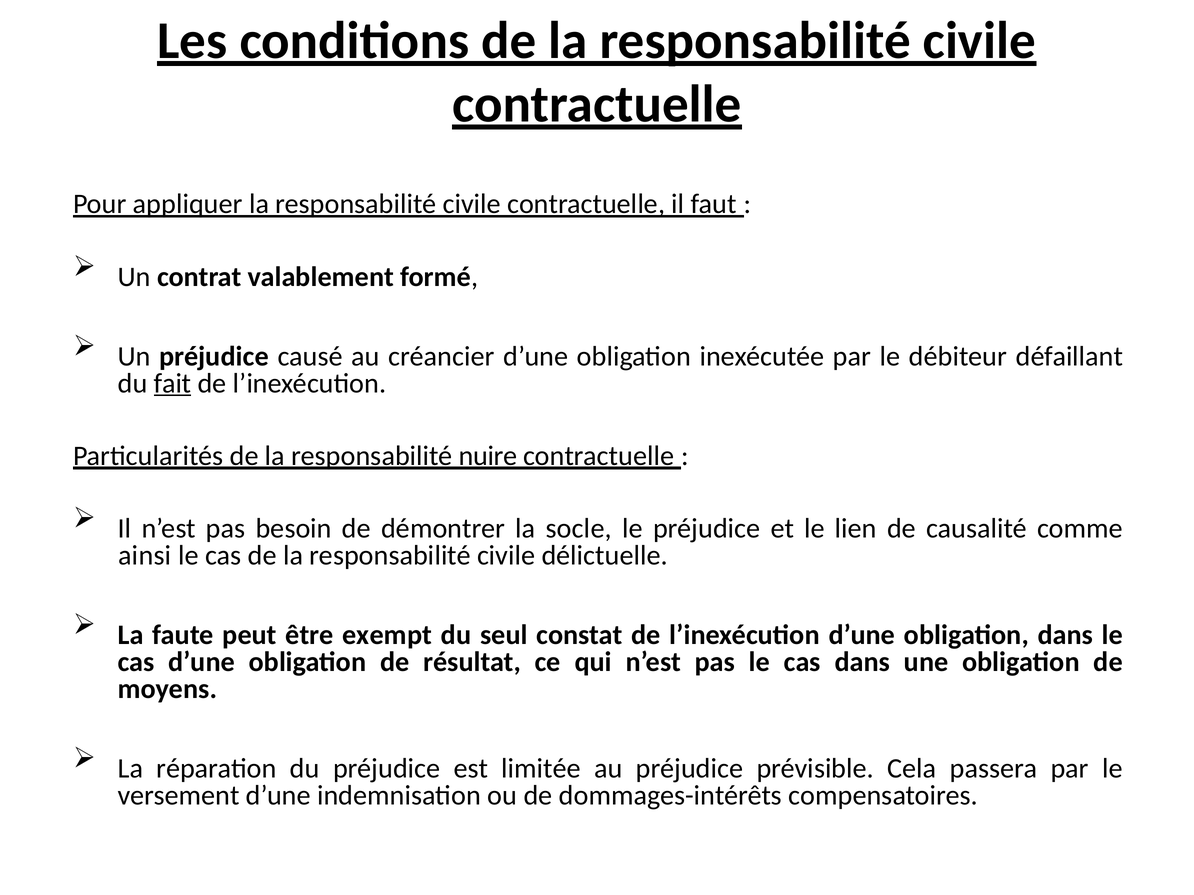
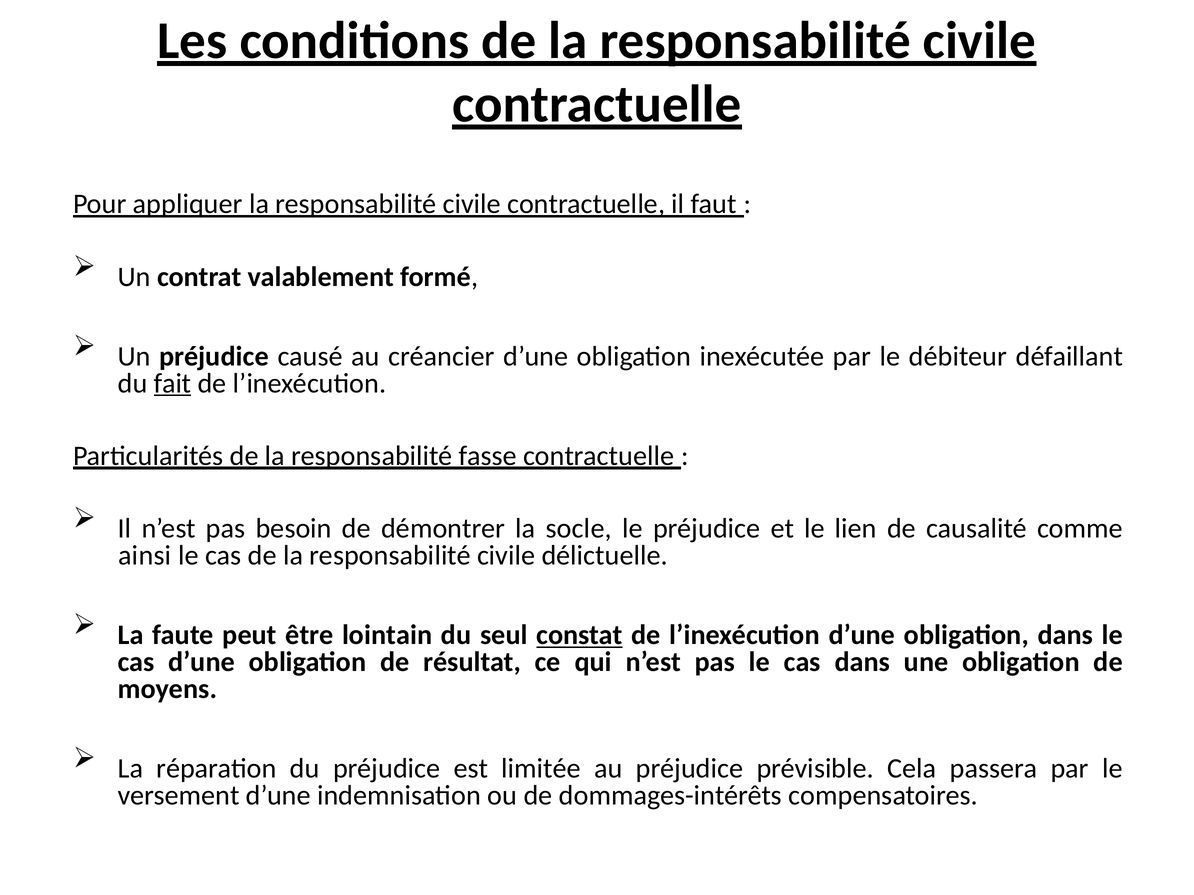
nuire: nuire -> fasse
exempt: exempt -> lointain
constat underline: none -> present
